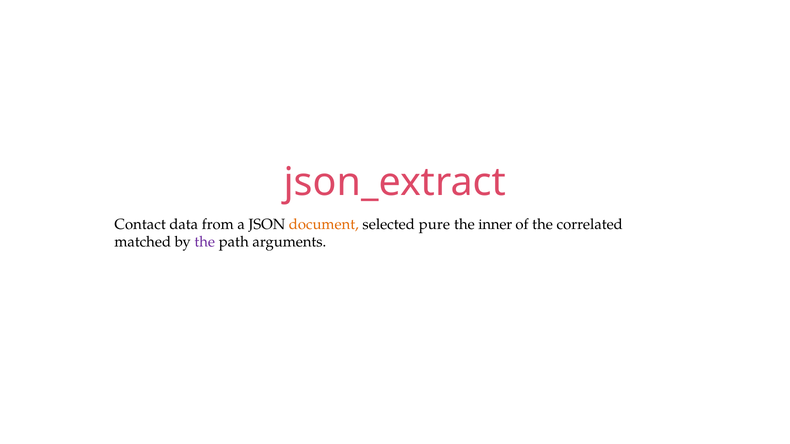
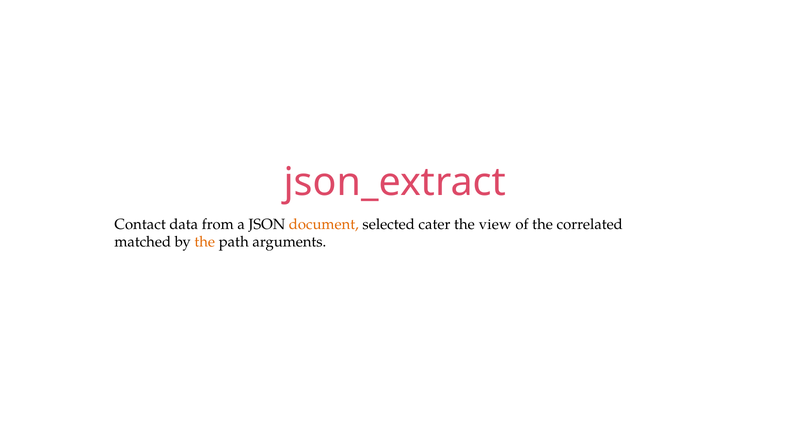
pure: pure -> cater
inner: inner -> view
the at (205, 242) colour: purple -> orange
